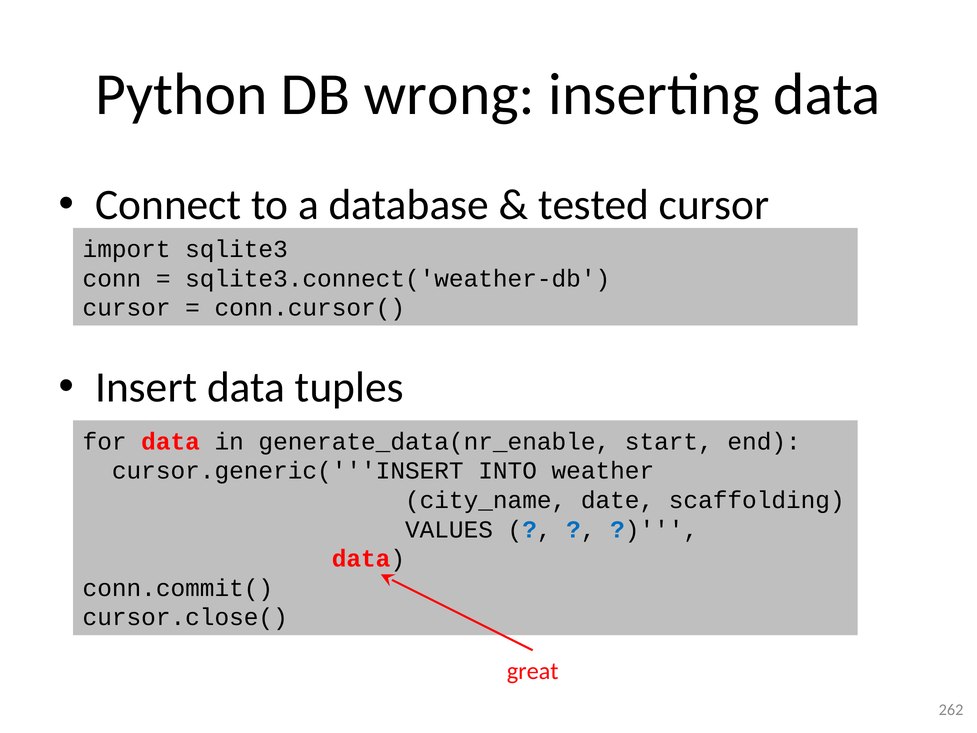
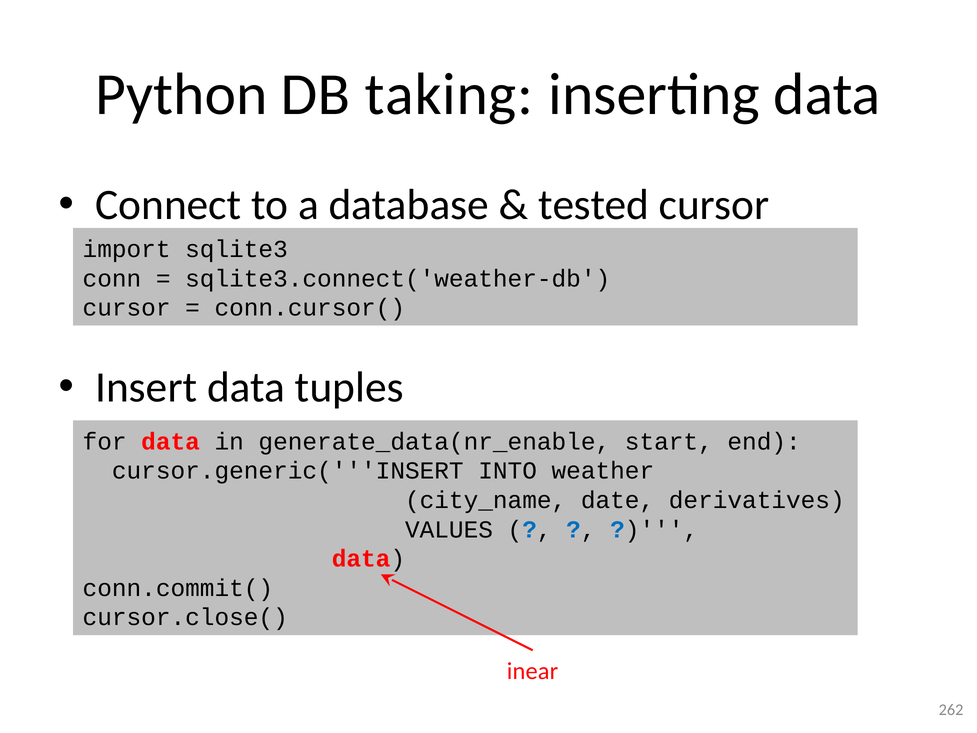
wrong: wrong -> taking
scaffolding: scaffolding -> derivatives
great: great -> inear
